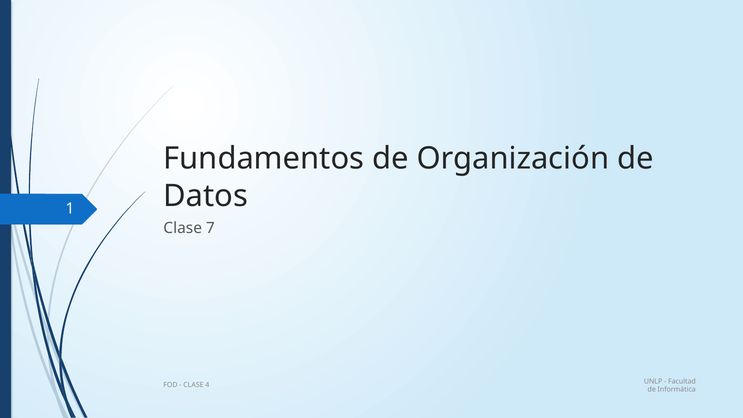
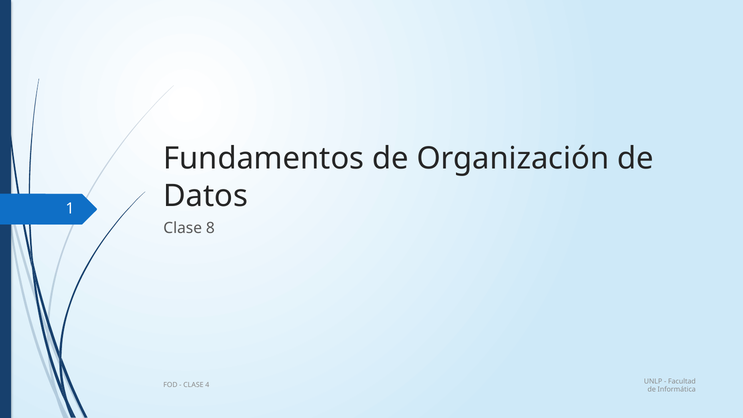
7: 7 -> 8
